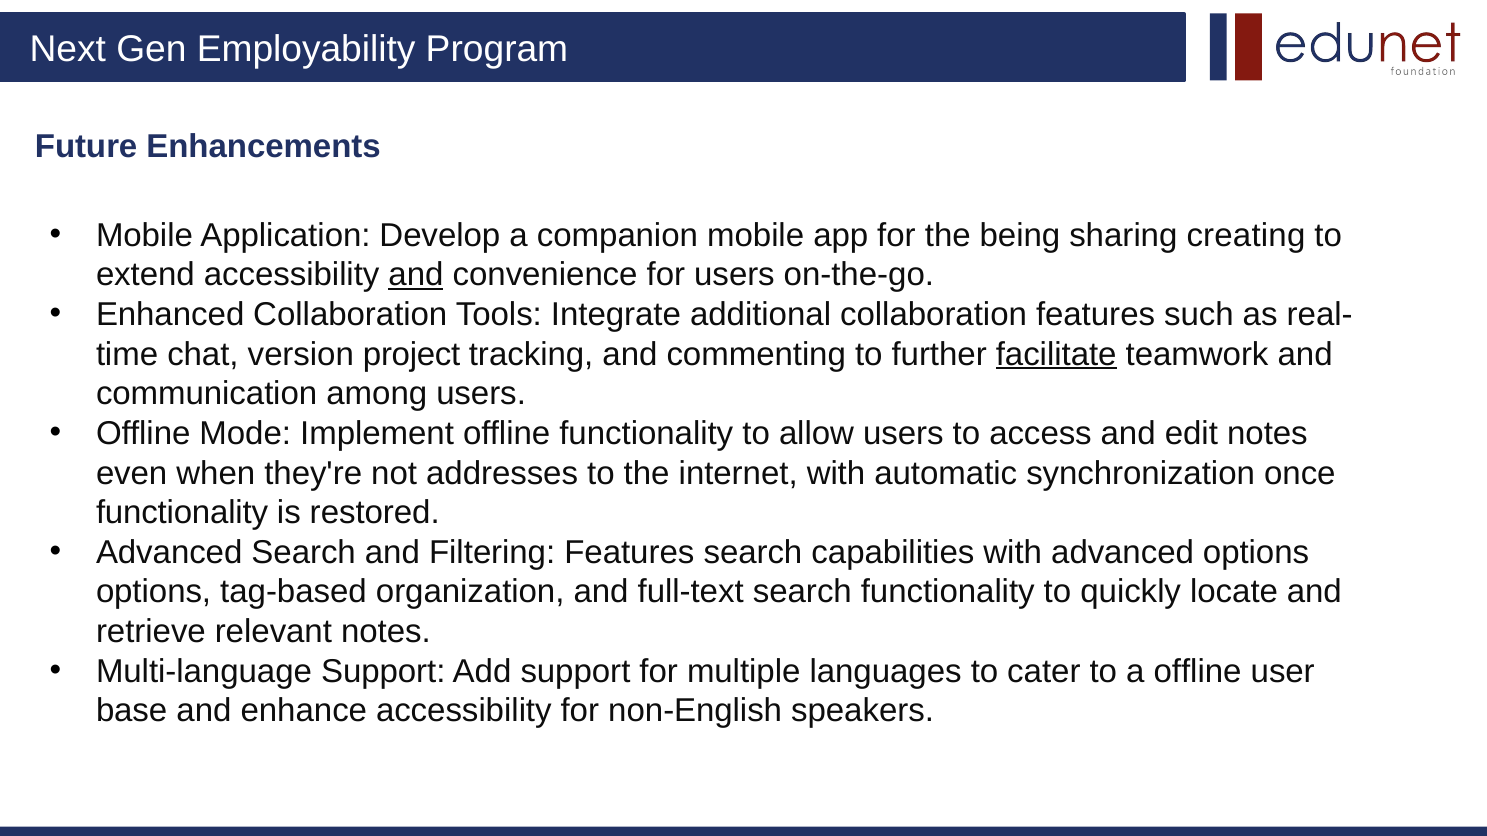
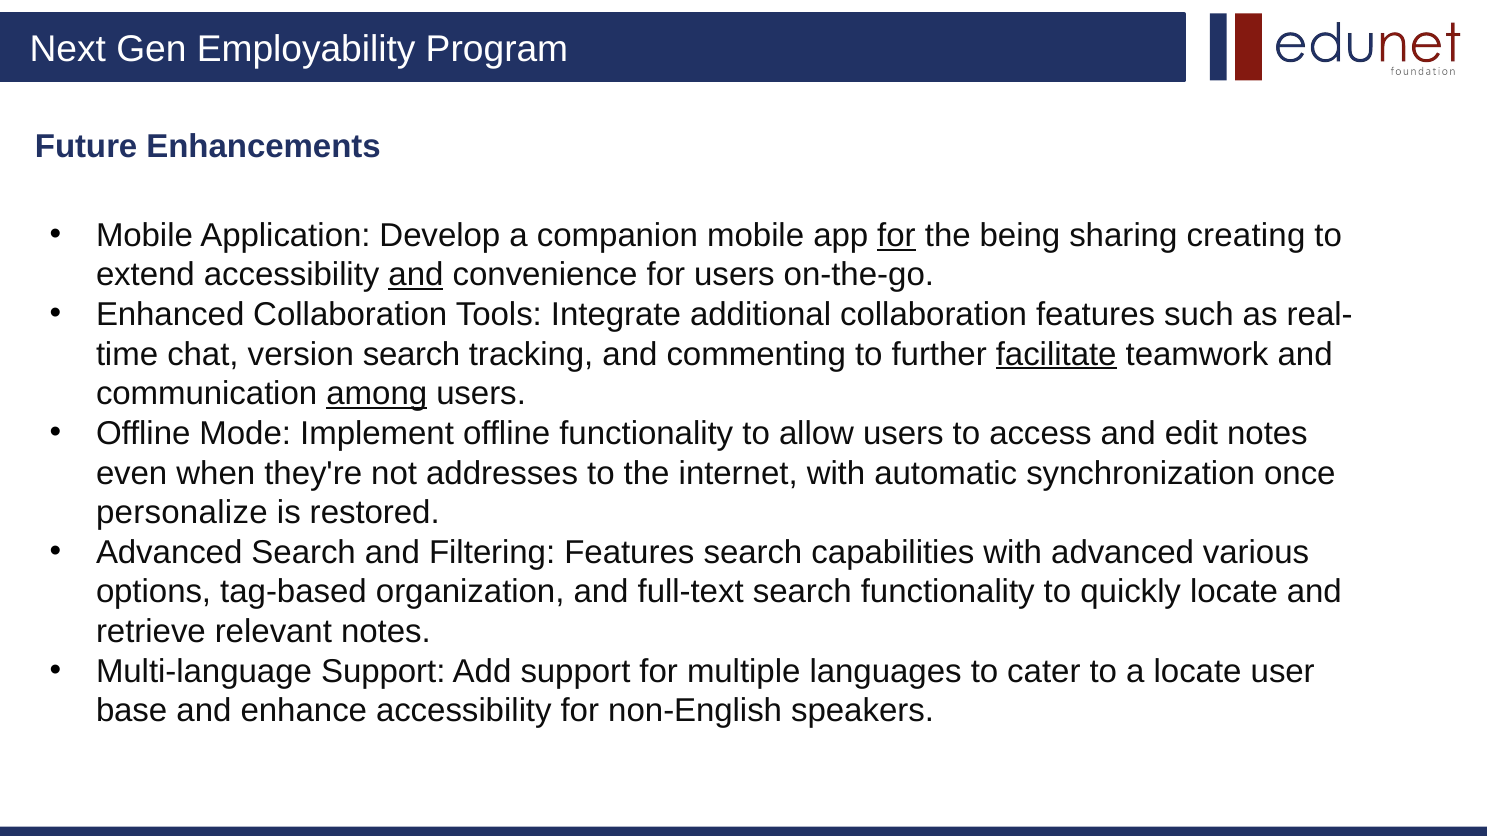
for at (896, 236) underline: none -> present
version project: project -> search
among underline: none -> present
functionality at (182, 513): functionality -> personalize
advanced options: options -> various
a offline: offline -> locate
